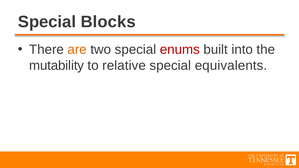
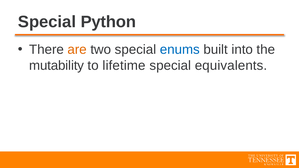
Blocks: Blocks -> Python
enums colour: red -> blue
relative: relative -> lifetime
